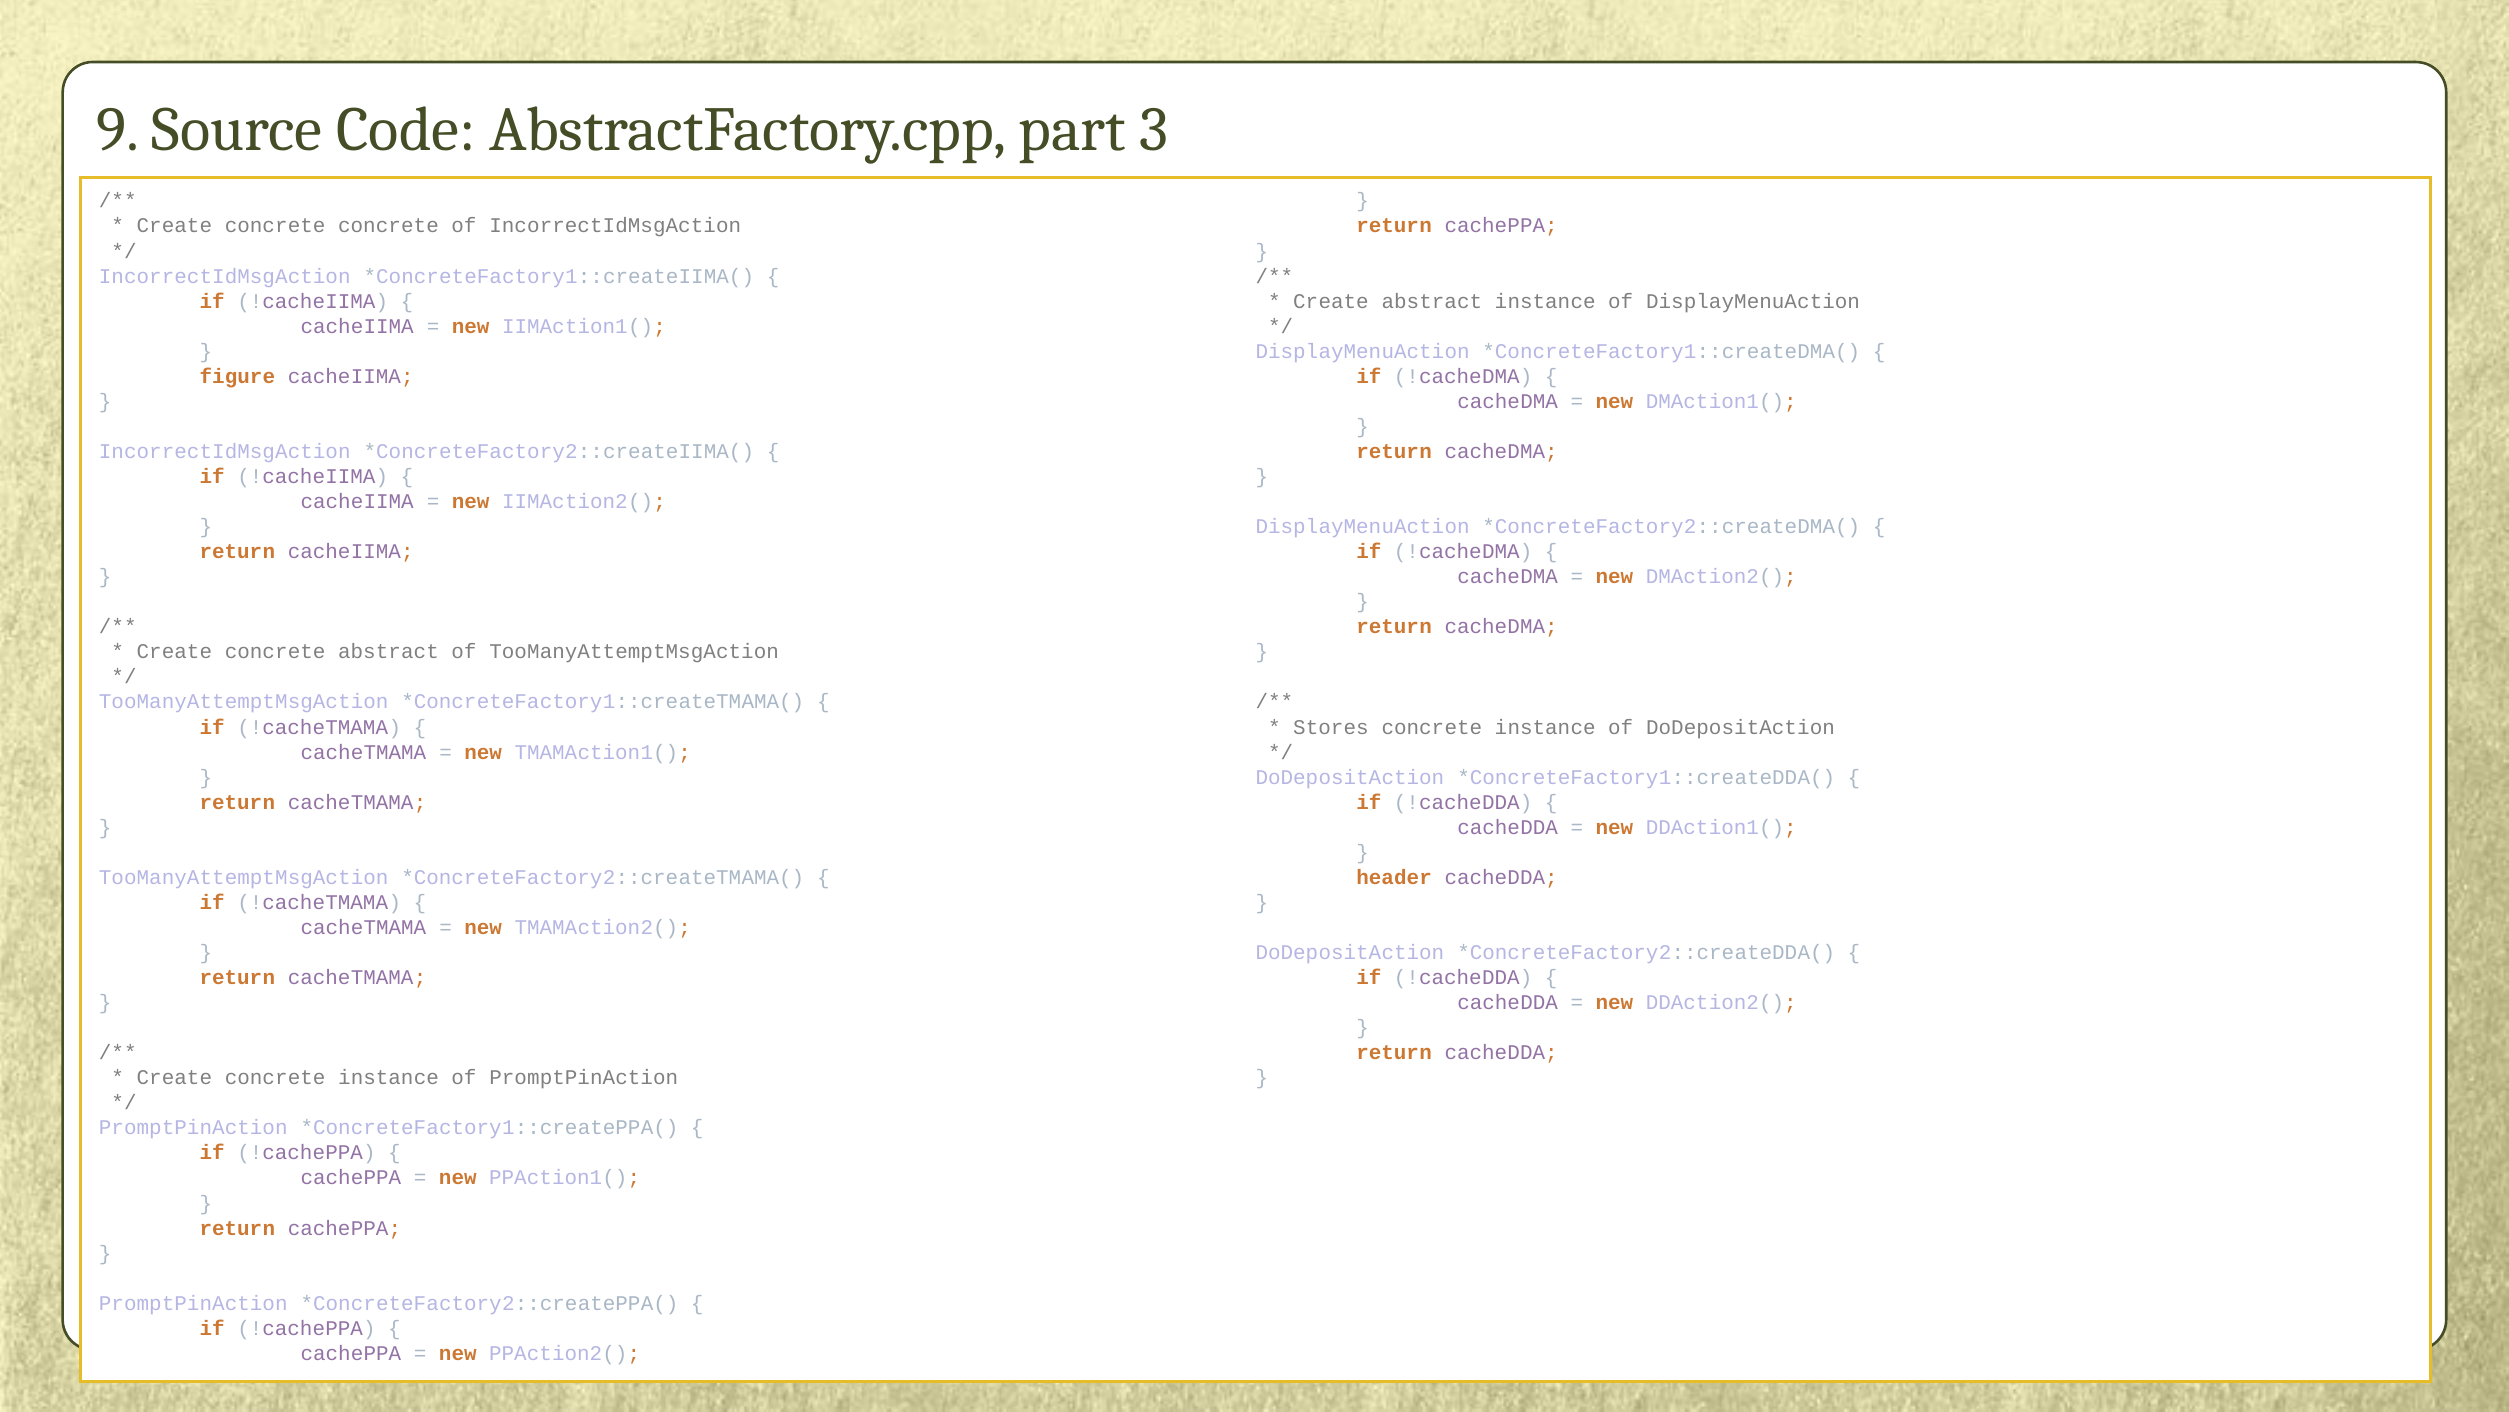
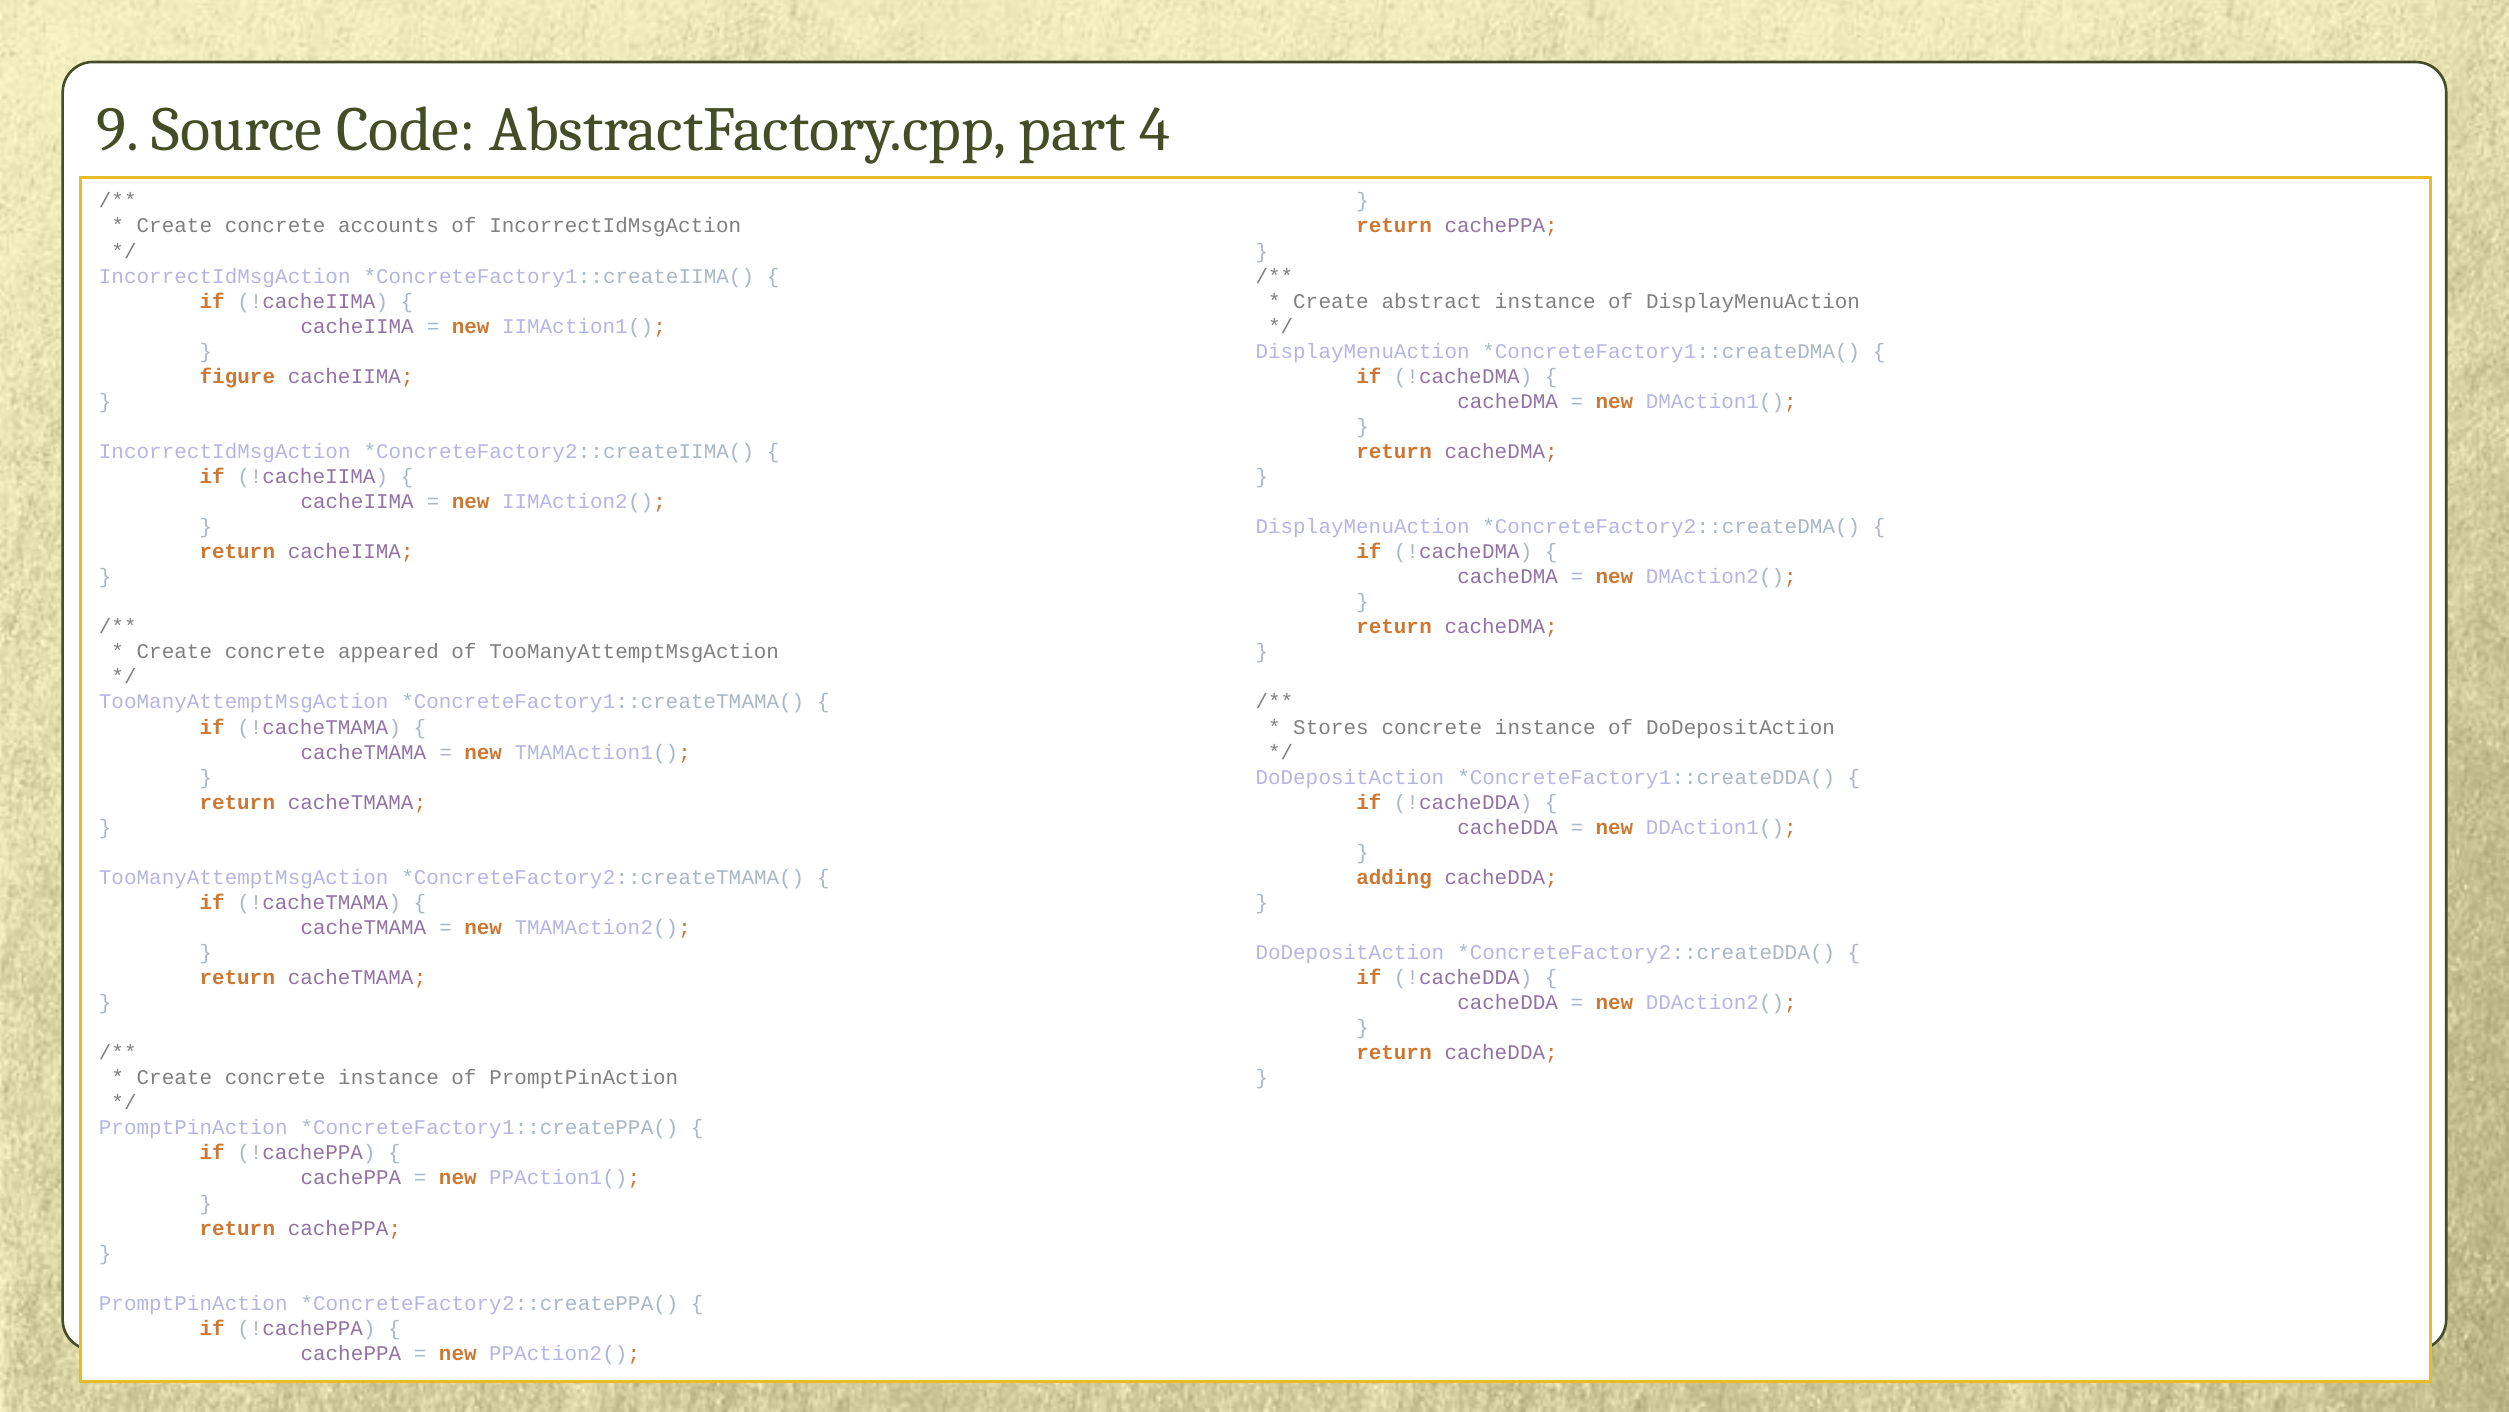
3: 3 -> 4
concrete concrete: concrete -> accounts
concrete abstract: abstract -> appeared
header: header -> adding
